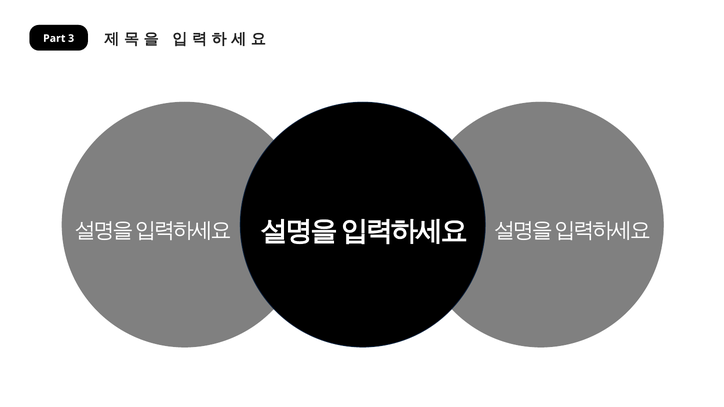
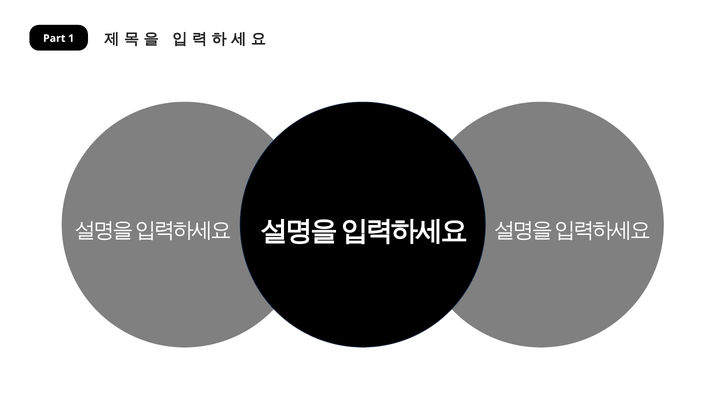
3: 3 -> 1
